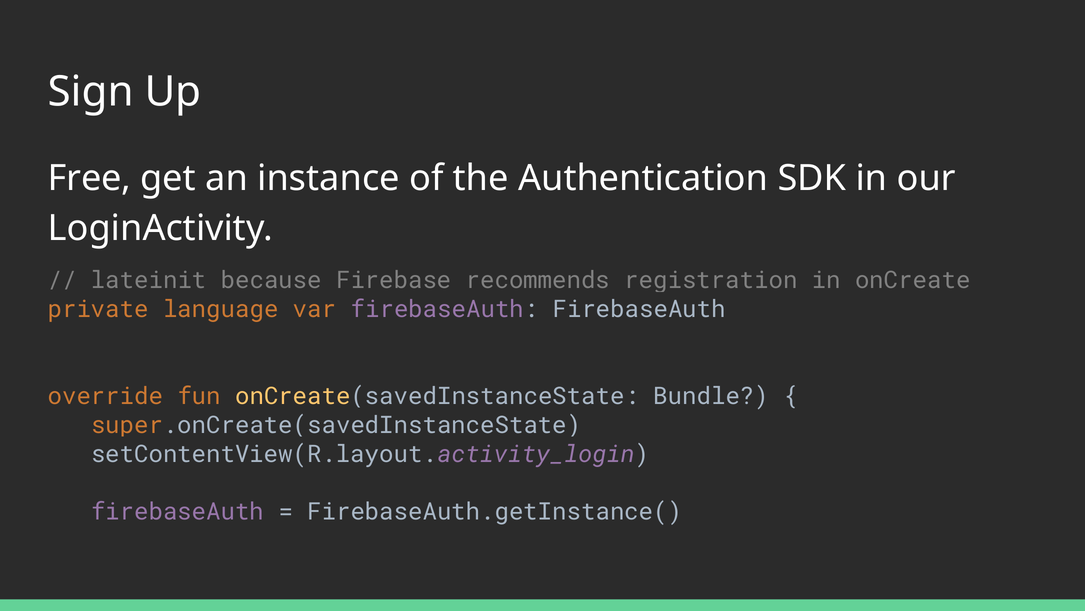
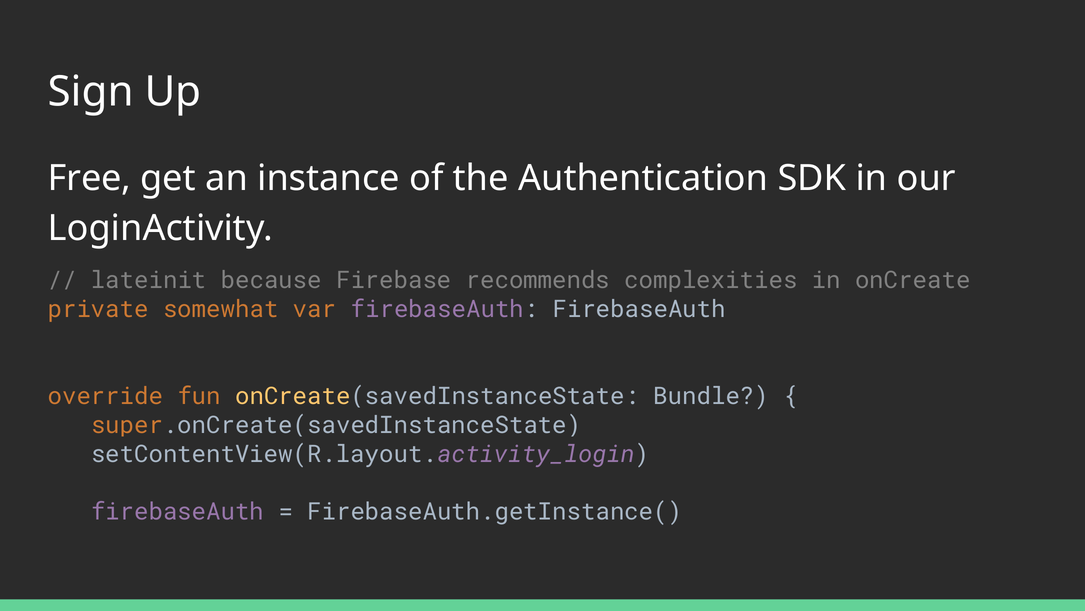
registration: registration -> complexities
language: language -> somewhat
